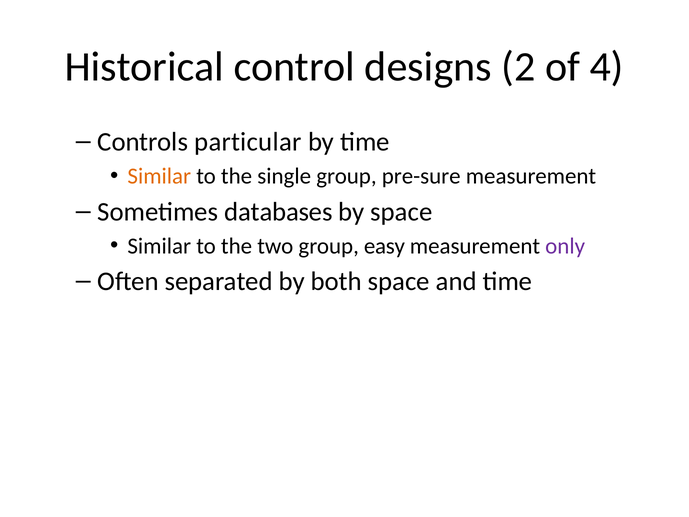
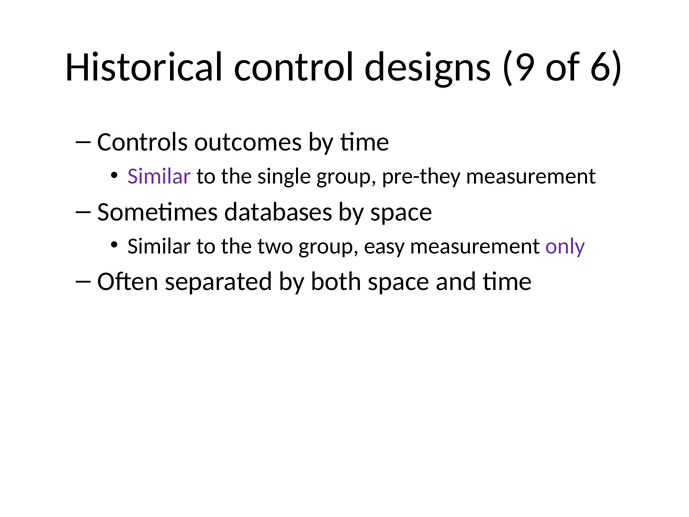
2: 2 -> 9
4: 4 -> 6
particular: particular -> outcomes
Similar at (159, 176) colour: orange -> purple
pre-sure: pre-sure -> pre-they
